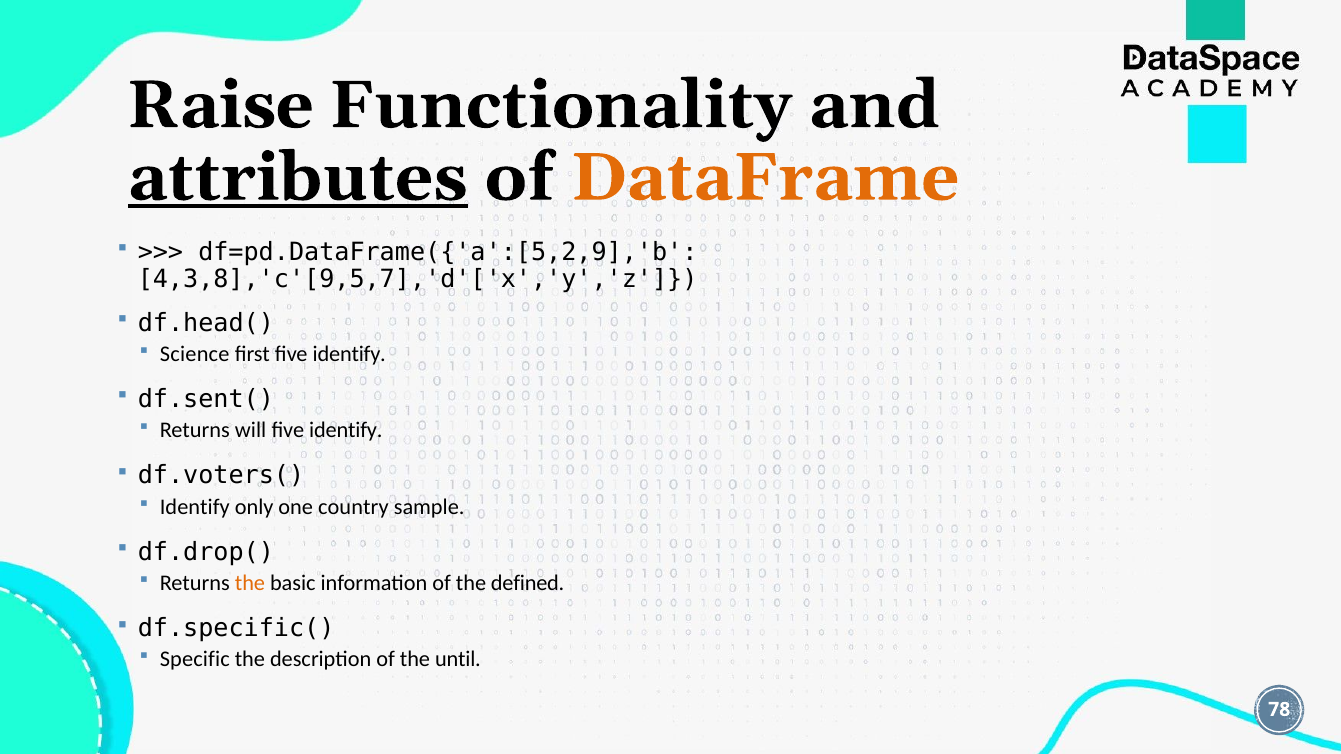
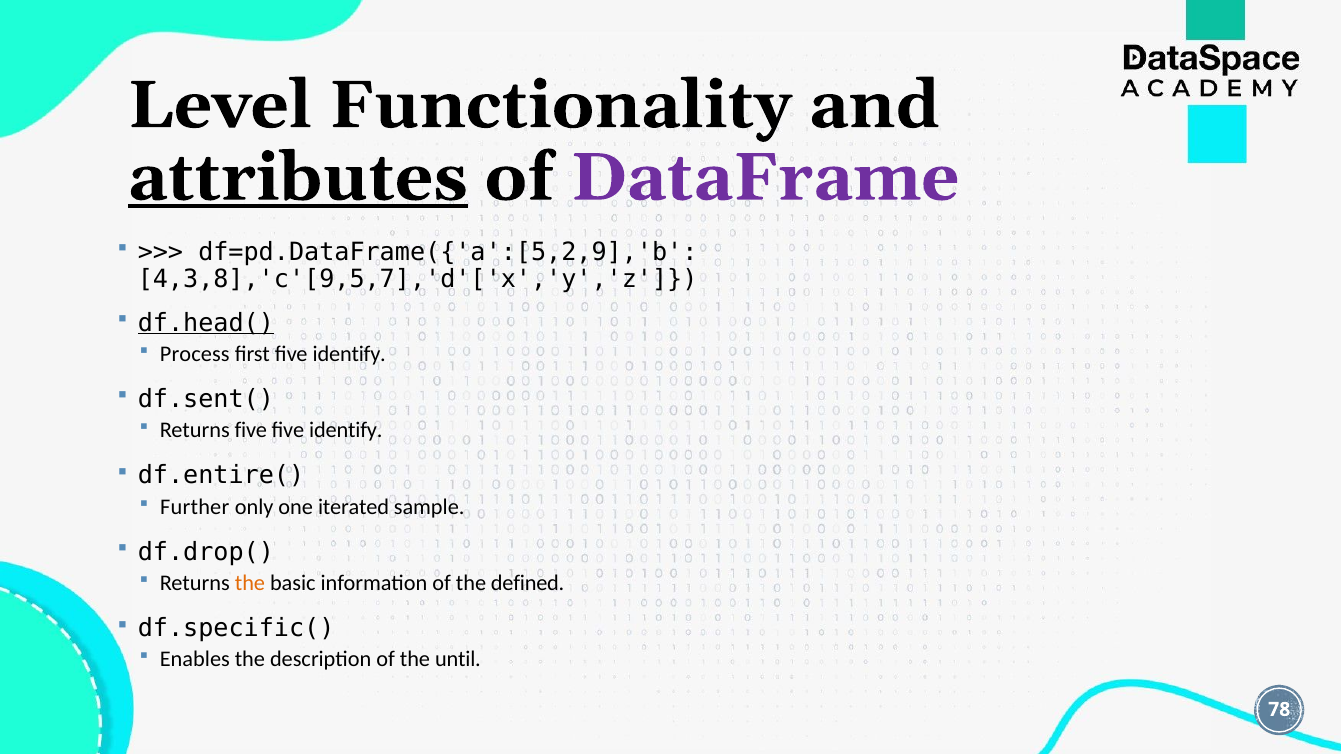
Raise: Raise -> Level
DataFrame colour: orange -> purple
df.head( underline: none -> present
Science: Science -> Process
Returns will: will -> five
df.voters(: df.voters( -> df.entire(
Identify at (195, 507): Identify -> Further
country: country -> iterated
Specific: Specific -> Enables
